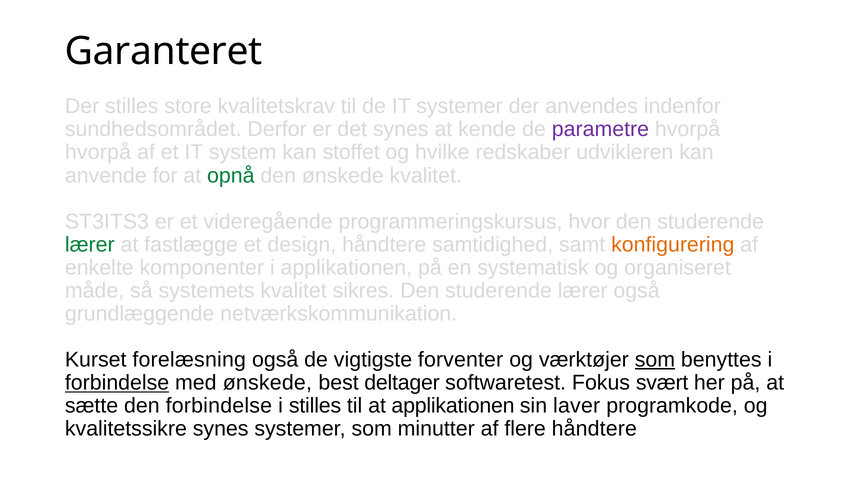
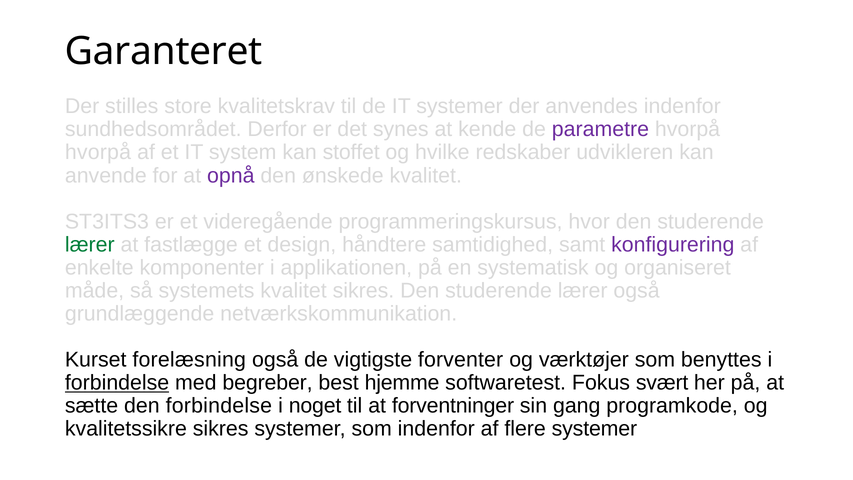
opnå colour: green -> purple
konfigurering colour: orange -> purple
som at (655, 360) underline: present -> none
med ønskede: ønskede -> begreber
deltager: deltager -> hjemme
i stilles: stilles -> noget
at applikationen: applikationen -> forventninger
laver: laver -> gang
kvalitetssikre synes: synes -> sikres
som minutter: minutter -> indenfor
flere håndtere: håndtere -> systemer
